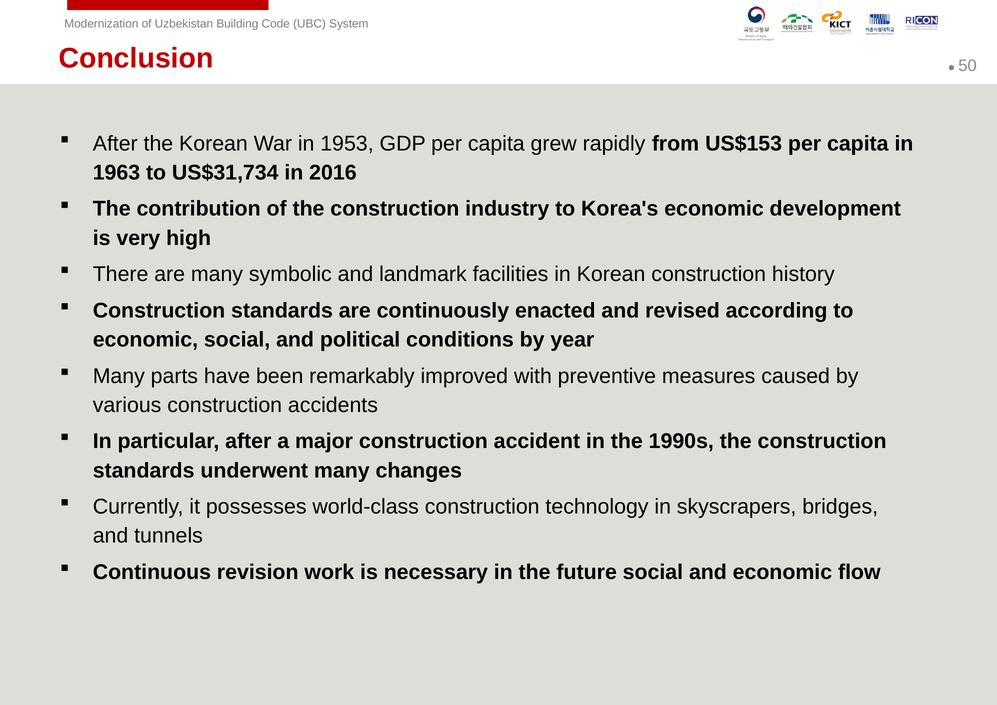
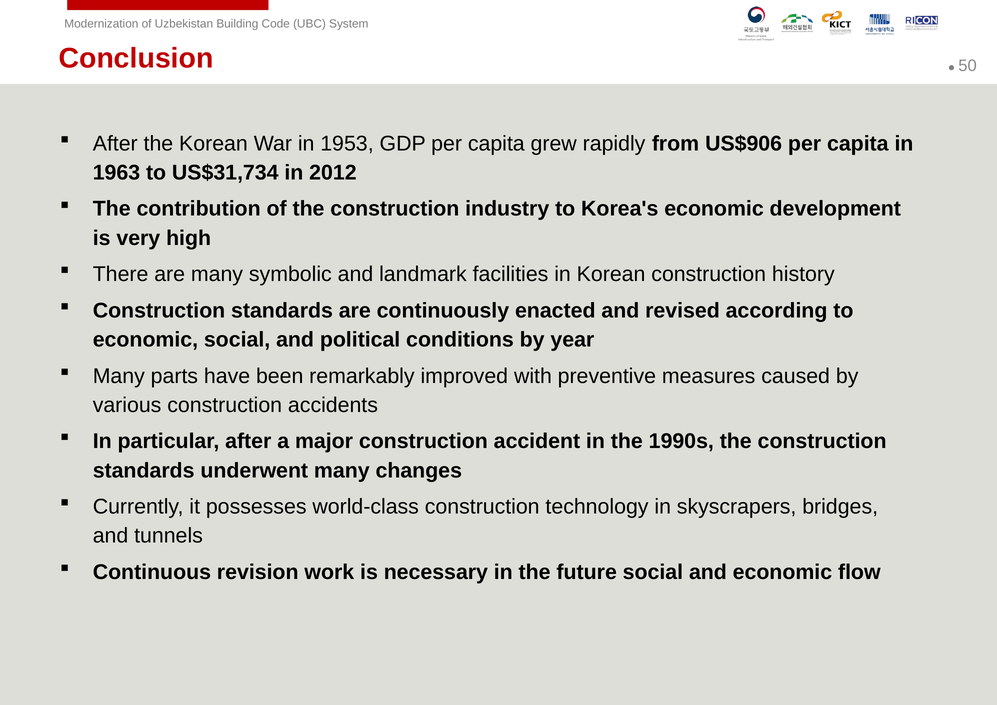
US$153: US$153 -> US$906
2016: 2016 -> 2012
